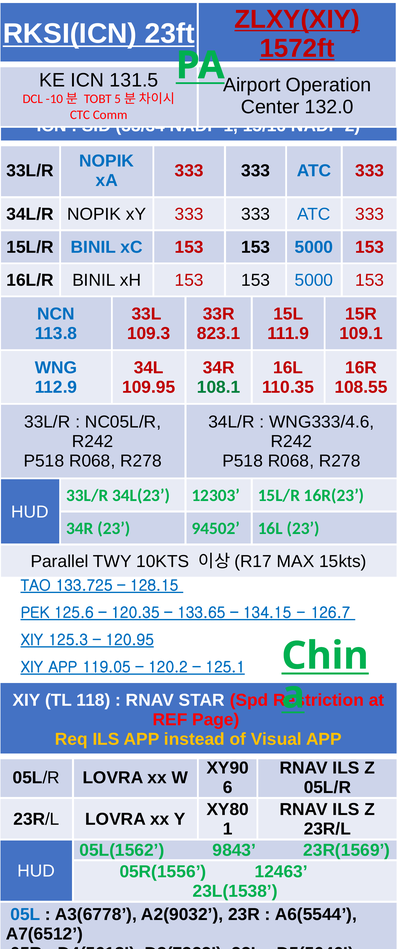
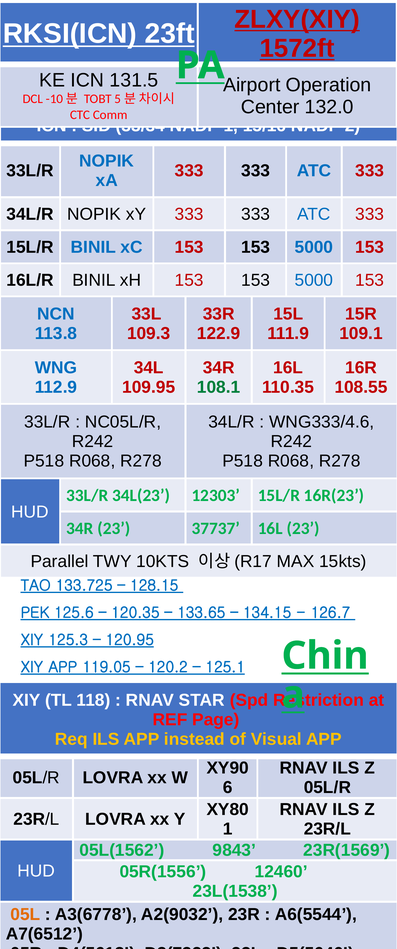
823.1: 823.1 -> 122.9
94502: 94502 -> 37737
12463: 12463 -> 12460
05L colour: blue -> orange
